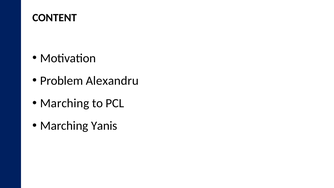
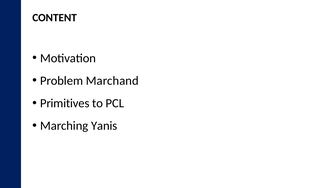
Alexandru: Alexandru -> Marchand
Marching at (65, 103): Marching -> Primitives
